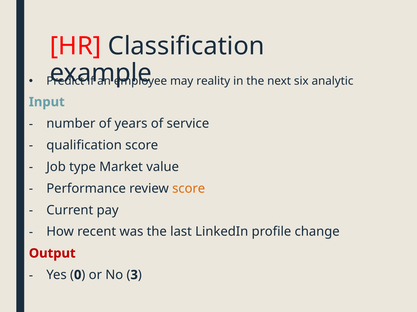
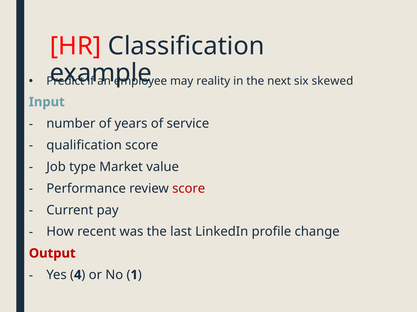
analytic: analytic -> skewed
score at (189, 189) colour: orange -> red
0: 0 -> 4
3: 3 -> 1
